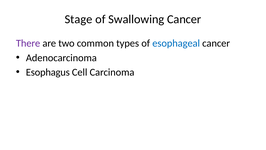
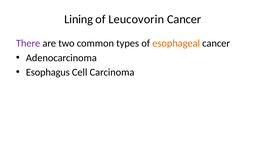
Stage: Stage -> Lining
Swallowing: Swallowing -> Leucovorin
esophageal colour: blue -> orange
